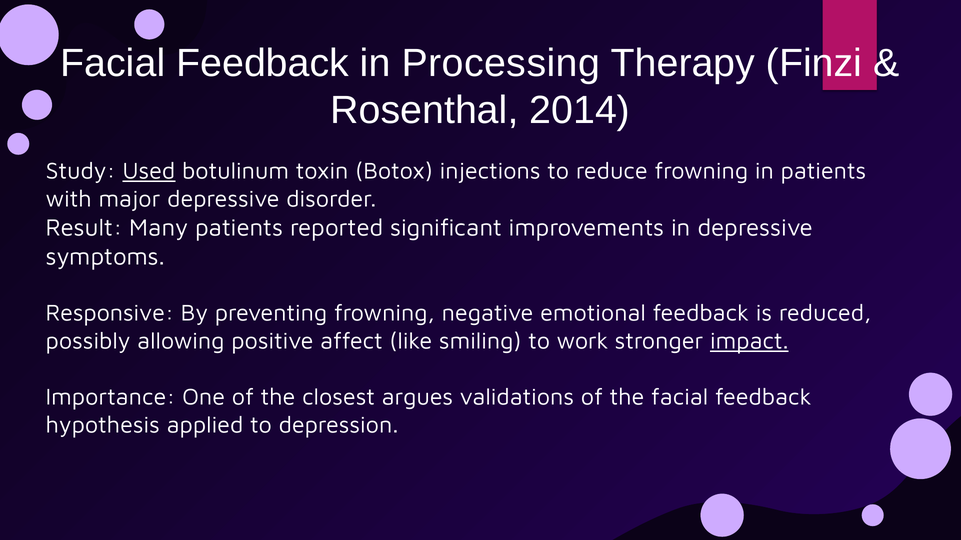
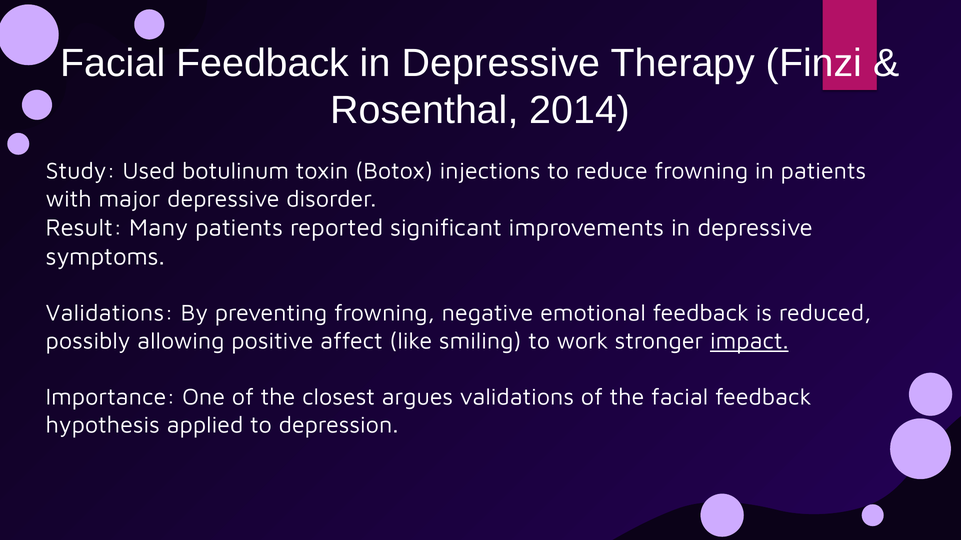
Feedback in Processing: Processing -> Depressive
Used underline: present -> none
Responsive at (110, 313): Responsive -> Validations
